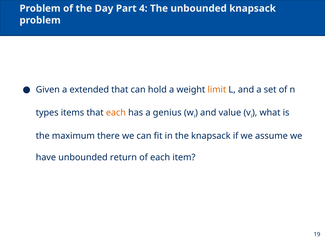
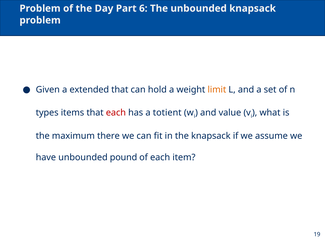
4: 4 -> 6
each at (116, 113) colour: orange -> red
genius: genius -> totient
return: return -> pound
